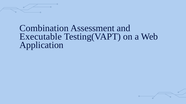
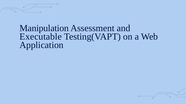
Combination: Combination -> Manipulation
